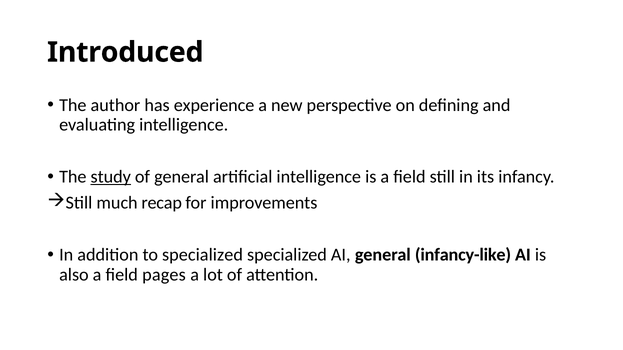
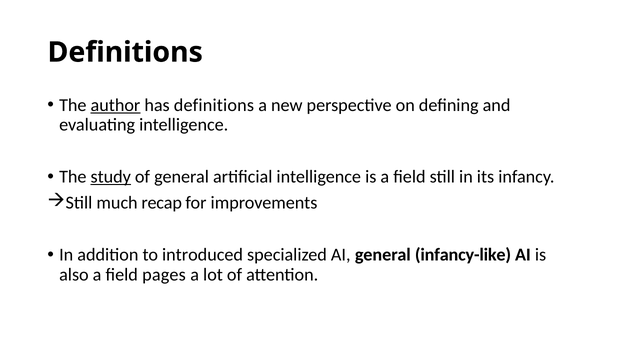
Introduced at (125, 52): Introduced -> Definitions
author underline: none -> present
has experience: experience -> definitions
to specialized: specialized -> introduced
